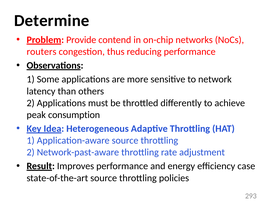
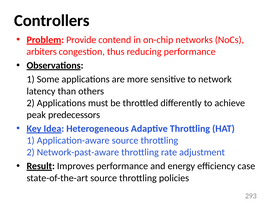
Determine: Determine -> Controllers
routers: routers -> arbiters
consumption: consumption -> predecessors
